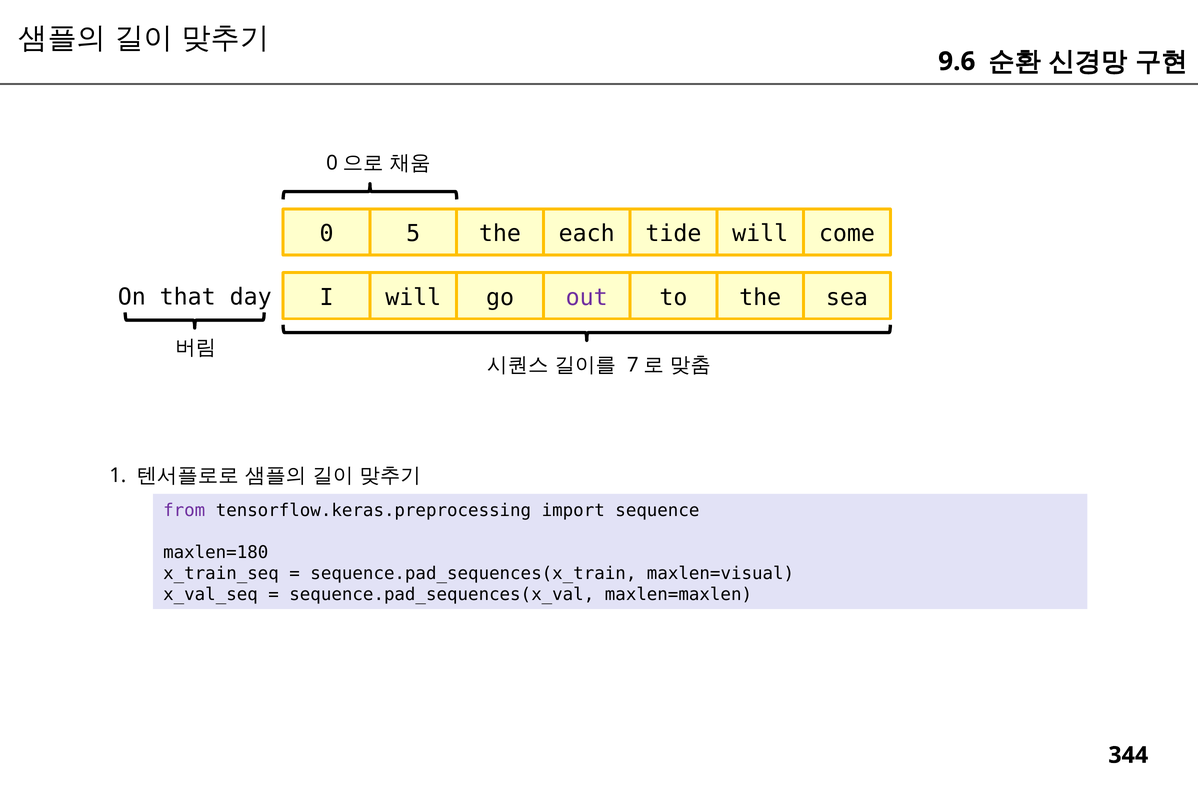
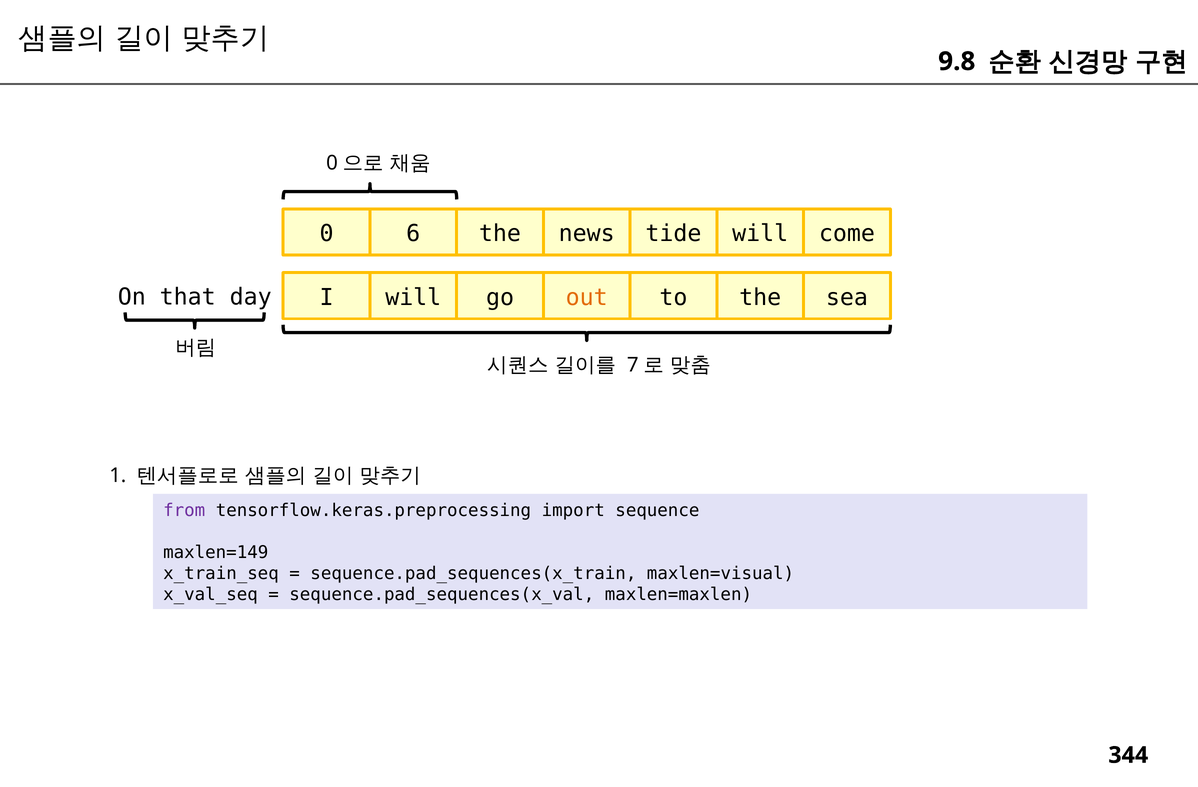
9.6: 9.6 -> 9.8
5: 5 -> 6
each: each -> news
out colour: purple -> orange
maxlen=180: maxlen=180 -> maxlen=149
